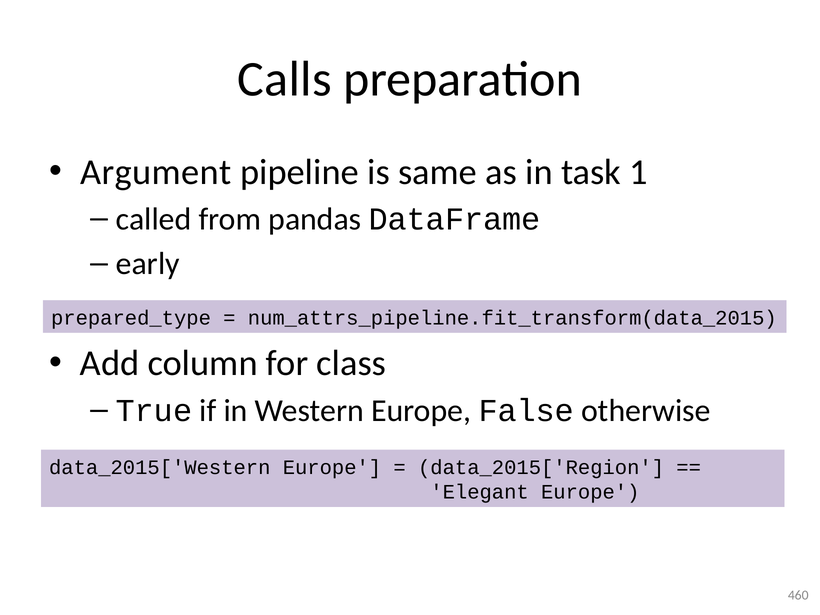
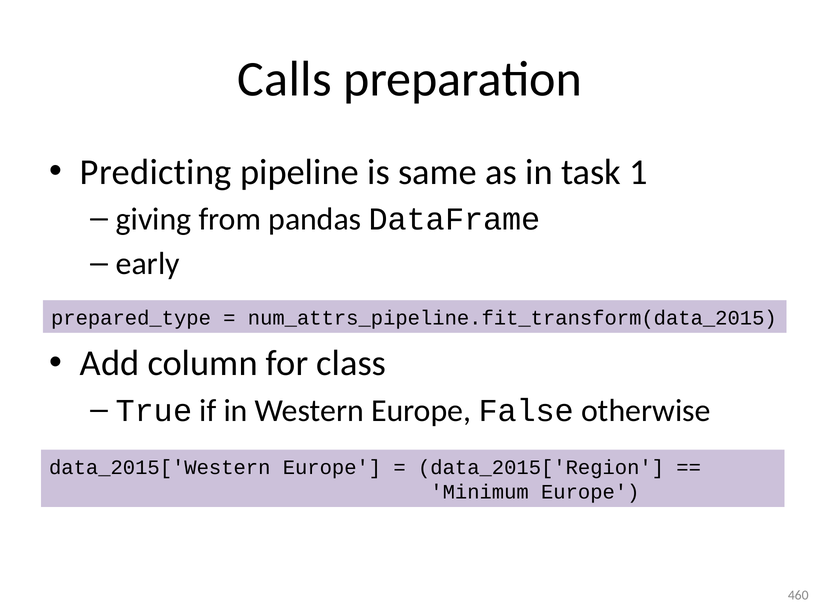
Argument: Argument -> Predicting
called: called -> giving
Elegant: Elegant -> Minimum
